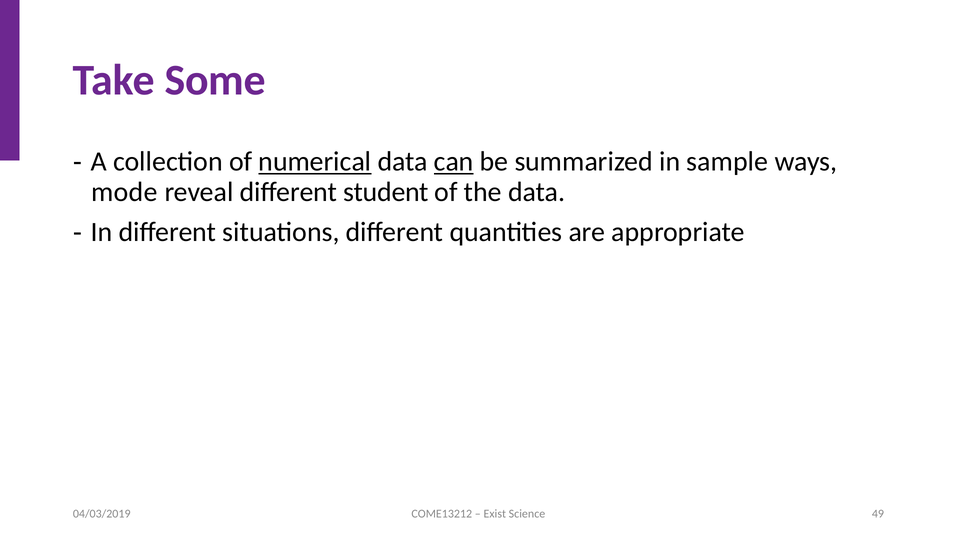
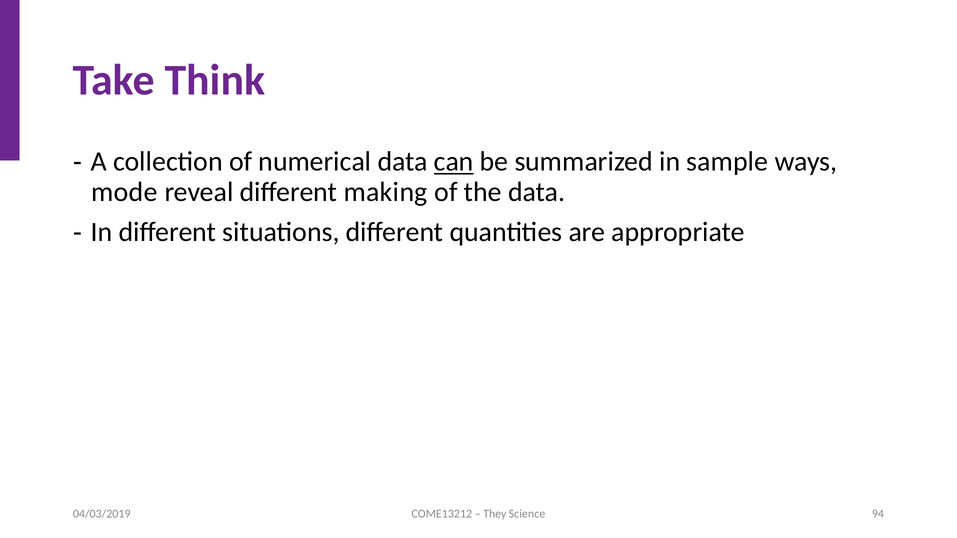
Some: Some -> Think
numerical underline: present -> none
student: student -> making
Exist: Exist -> They
49: 49 -> 94
